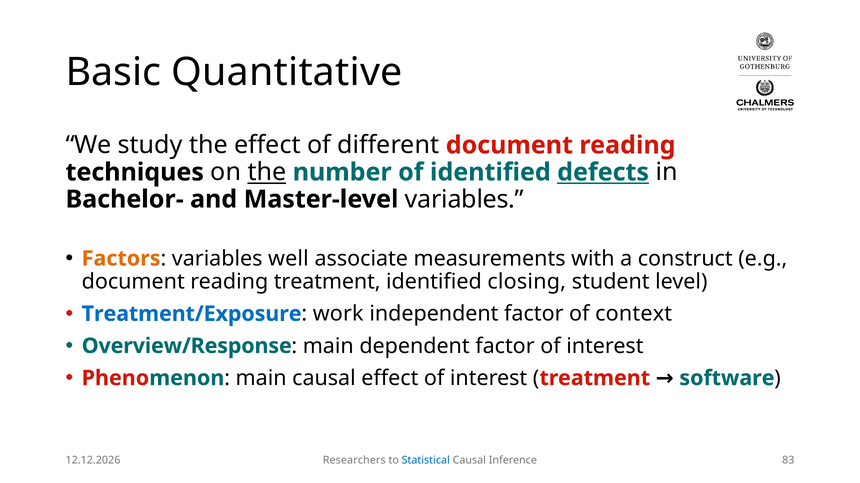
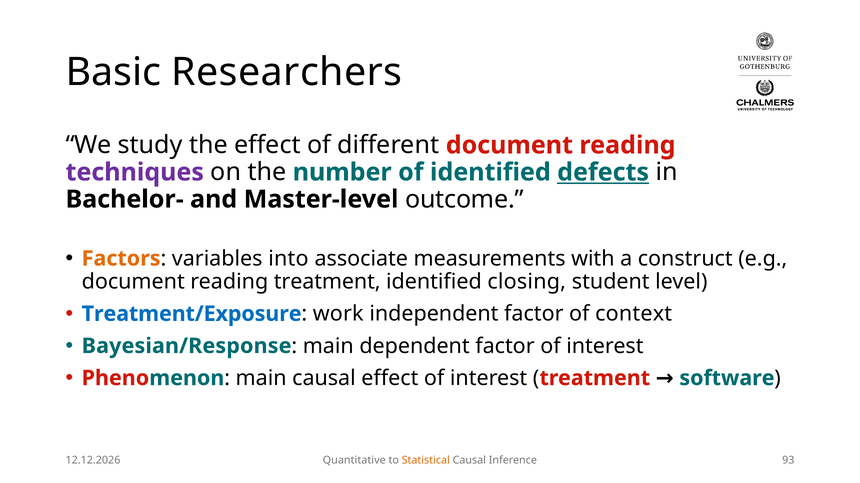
Quantitative: Quantitative -> Researchers
techniques colour: black -> purple
the at (267, 172) underline: present -> none
Master-level variables: variables -> outcome
well: well -> into
Overview/Response: Overview/Response -> Bayesian/Response
Researchers: Researchers -> Quantitative
Statistical colour: blue -> orange
83: 83 -> 93
